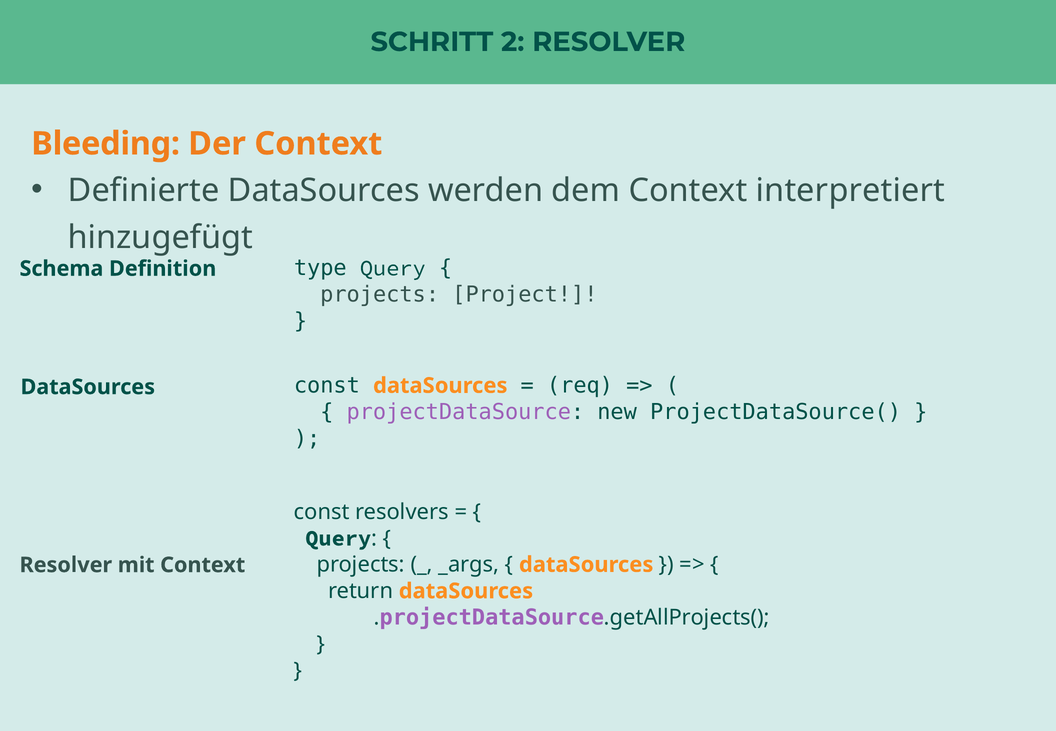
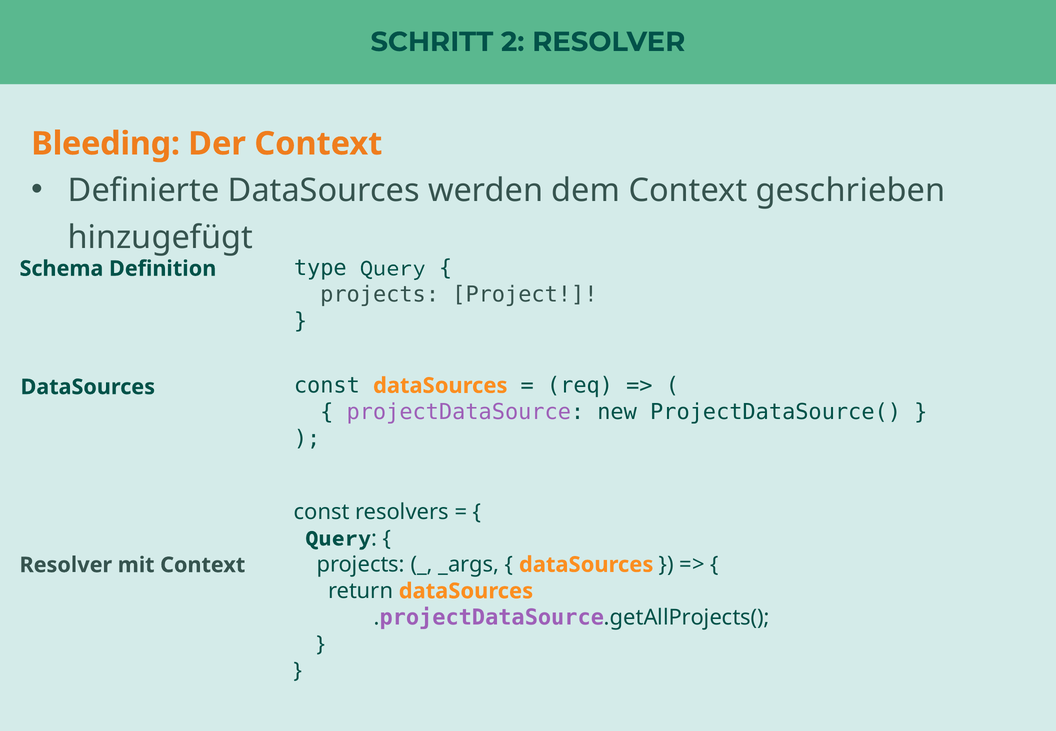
interpretiert: interpretiert -> geschrieben
